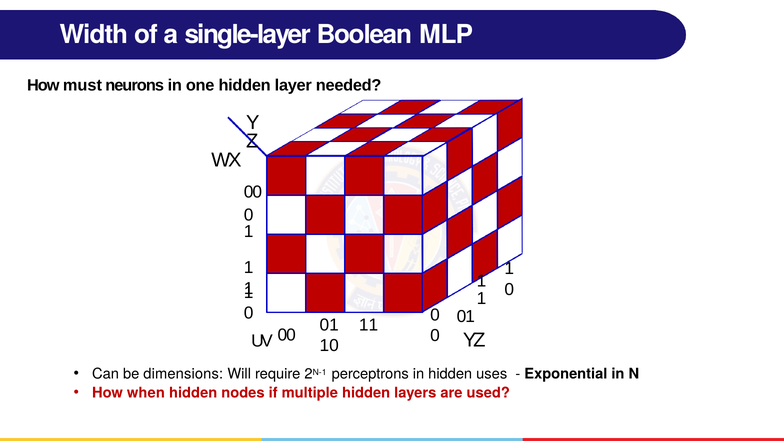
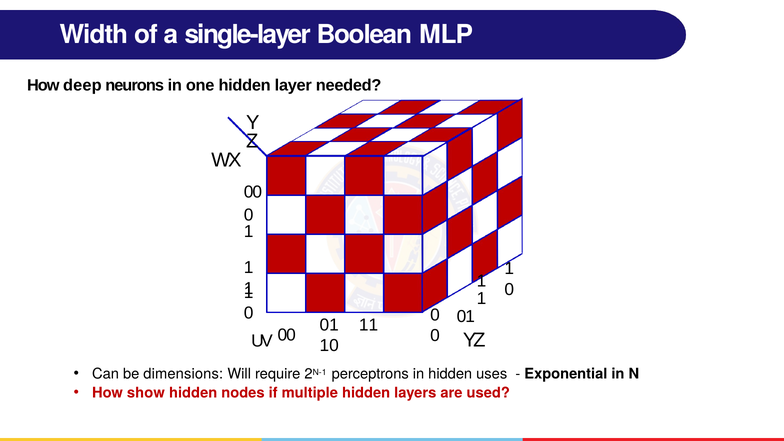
must: must -> deep
when: when -> show
